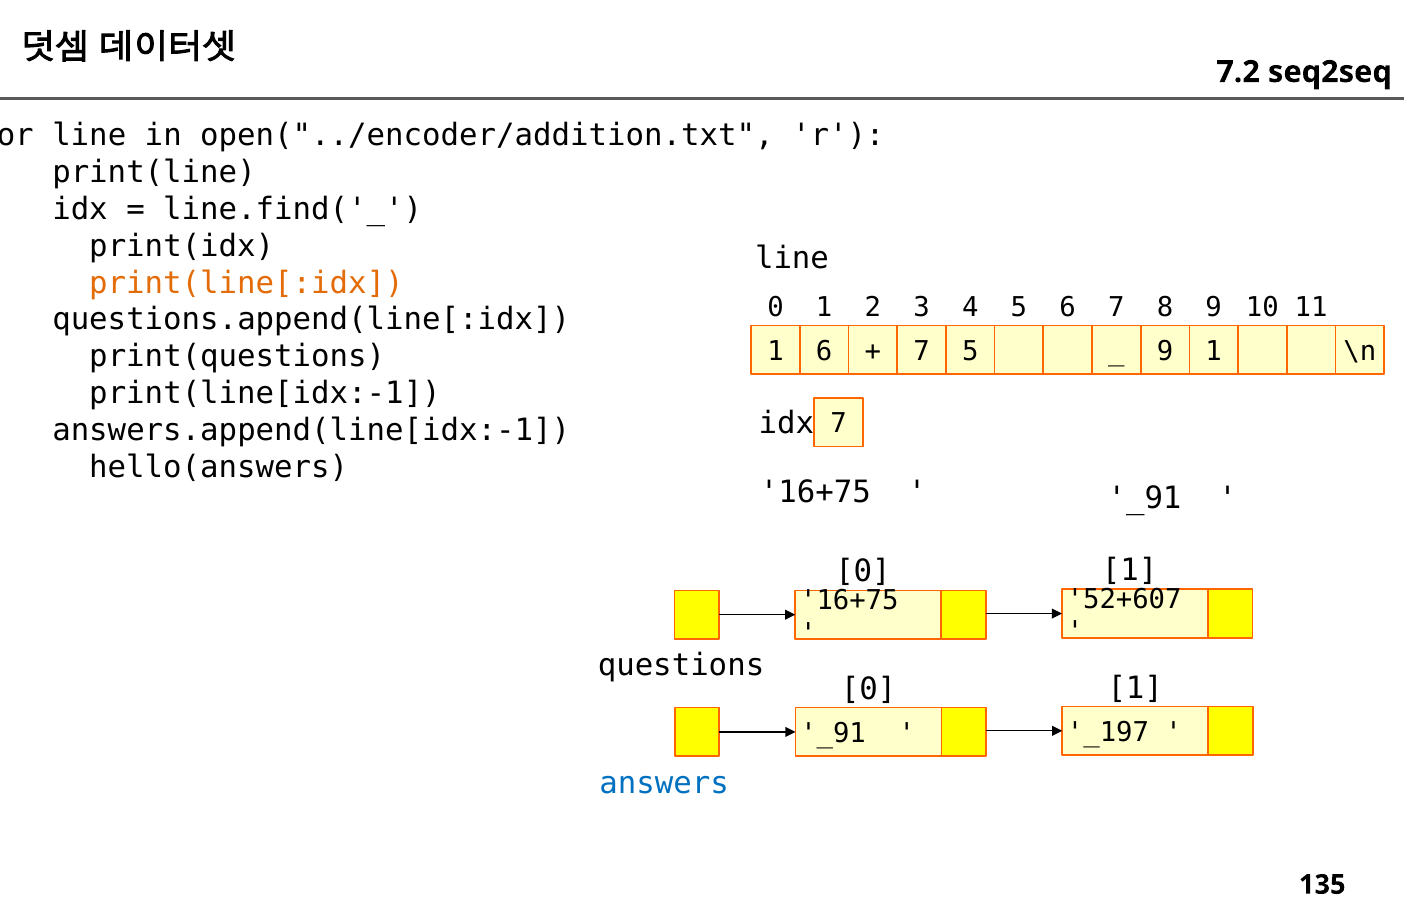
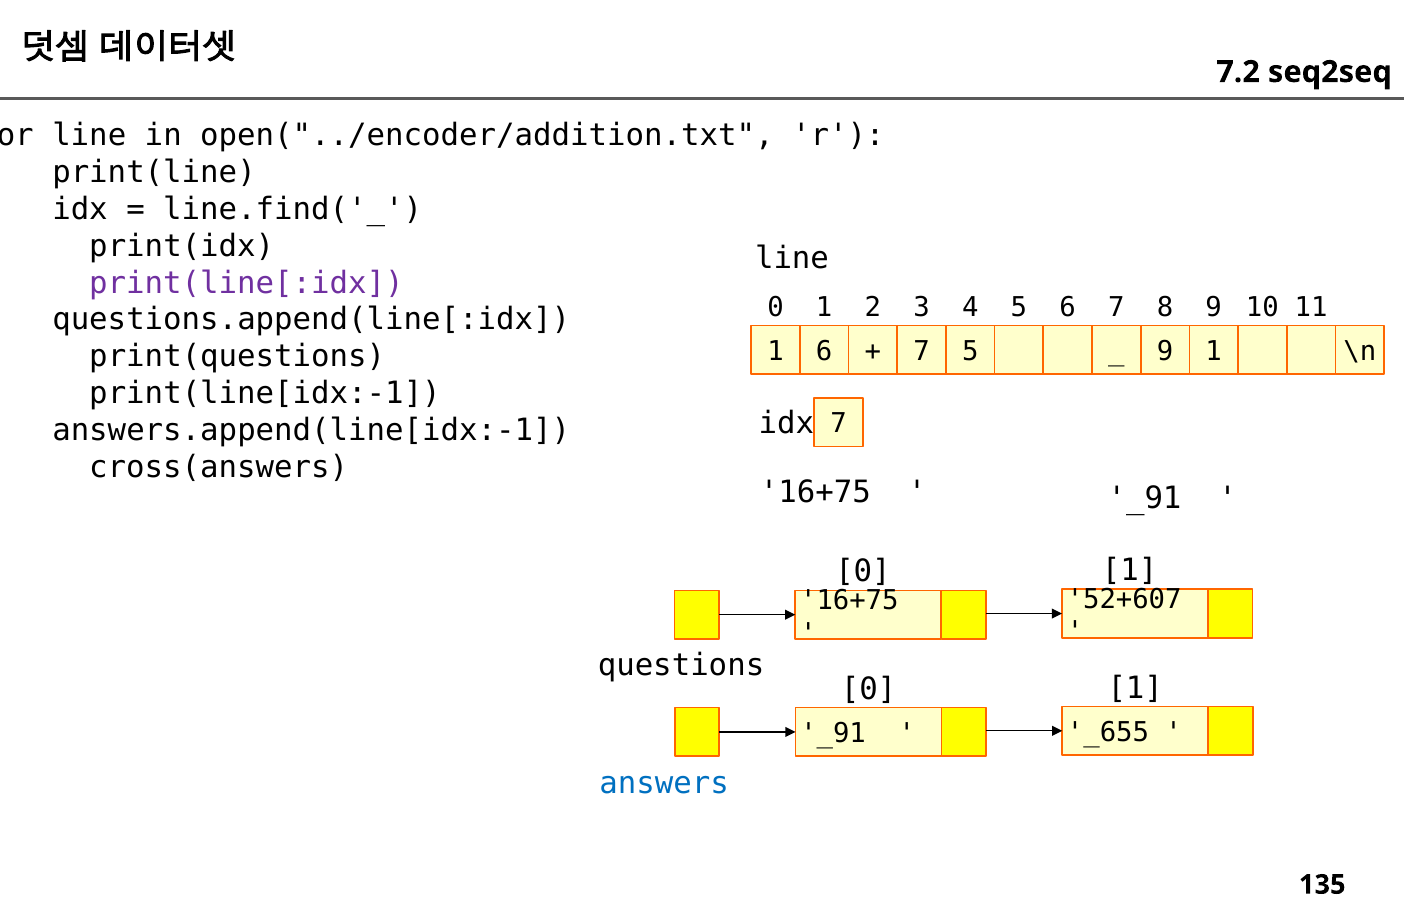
print(line[:idx colour: orange -> purple
hello(answers: hello(answers -> cross(answers
_197: _197 -> _655
